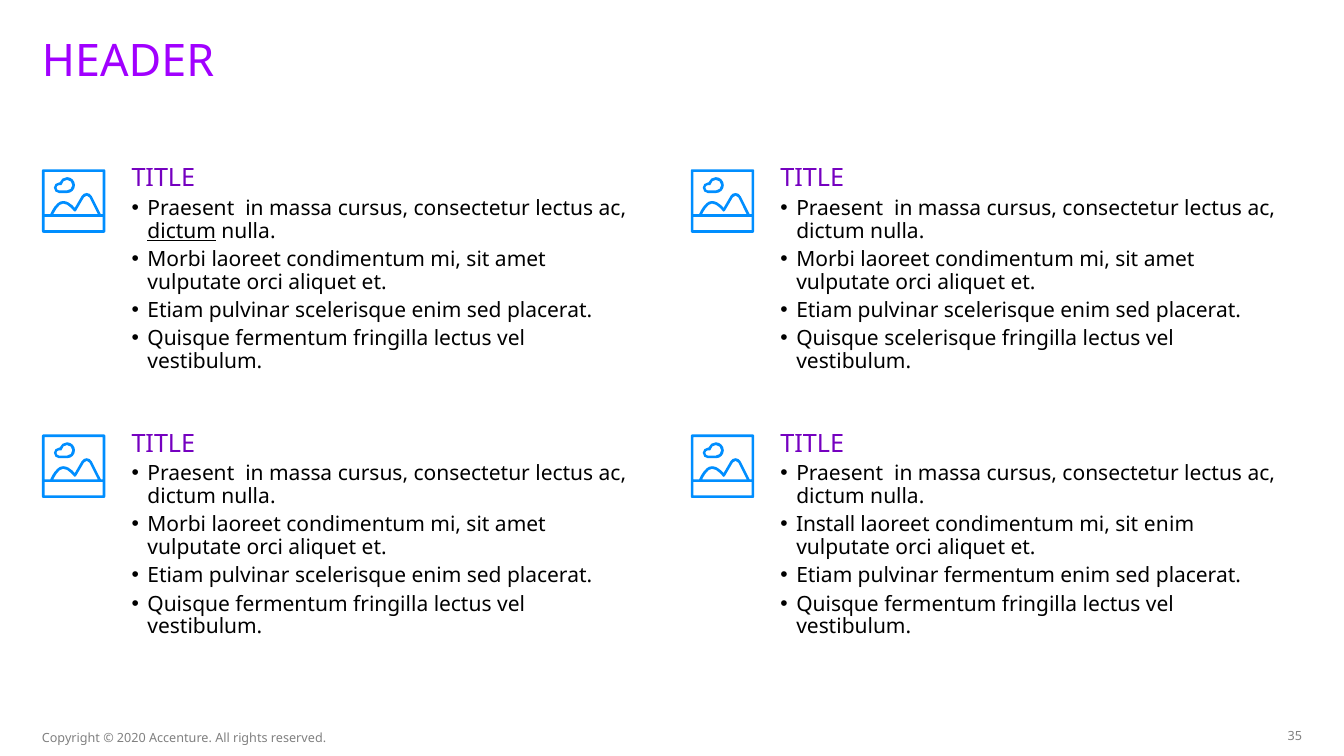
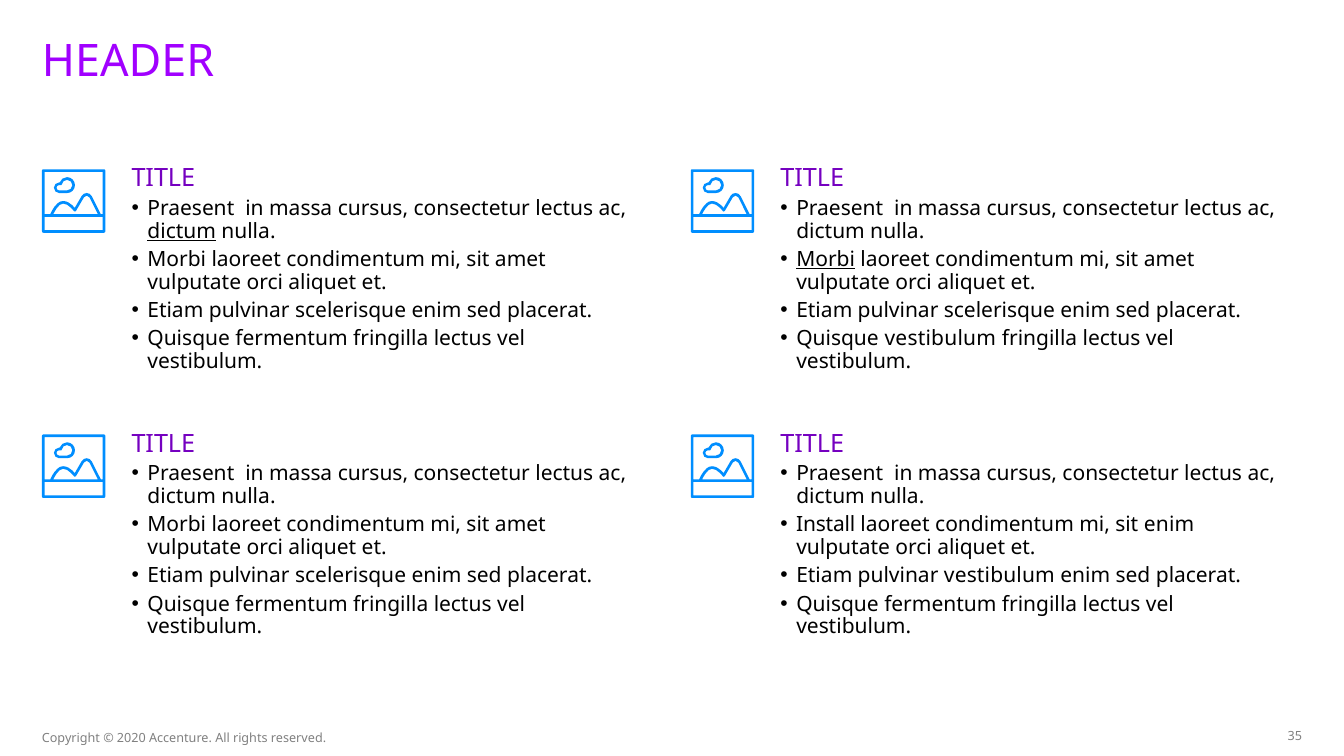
Morbi at (826, 260) underline: none -> present
Quisque scelerisque: scelerisque -> vestibulum
pulvinar fermentum: fermentum -> vestibulum
